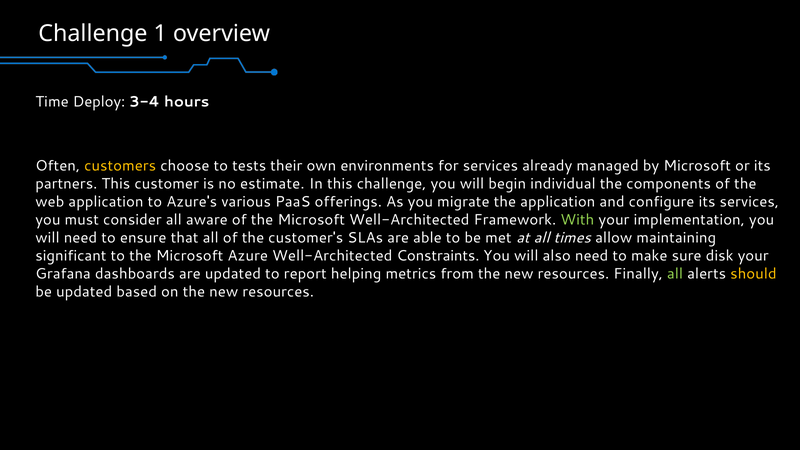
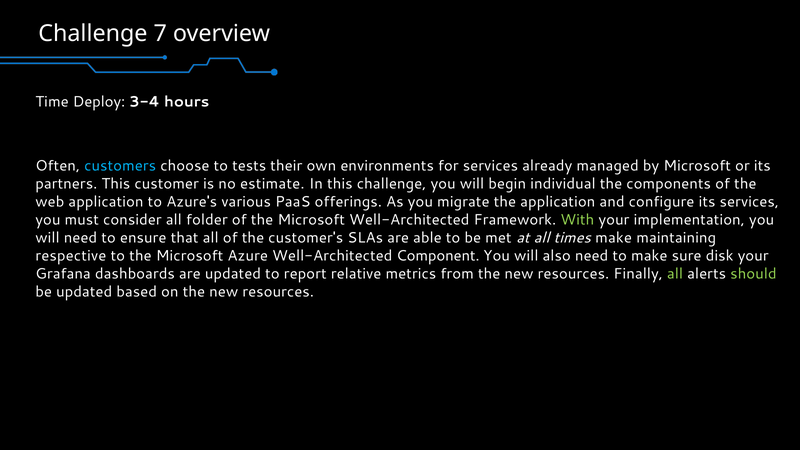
1: 1 -> 7
customers colour: yellow -> light blue
aware: aware -> folder
times allow: allow -> make
significant: significant -> respective
Constraints: Constraints -> Component
helping: helping -> relative
should colour: yellow -> light green
